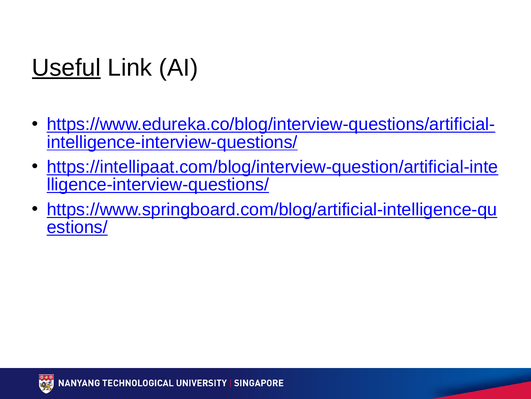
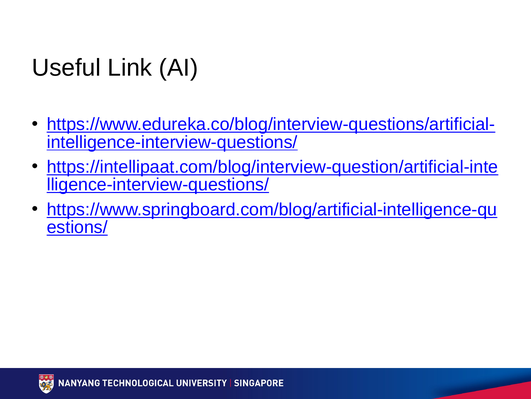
Useful underline: present -> none
